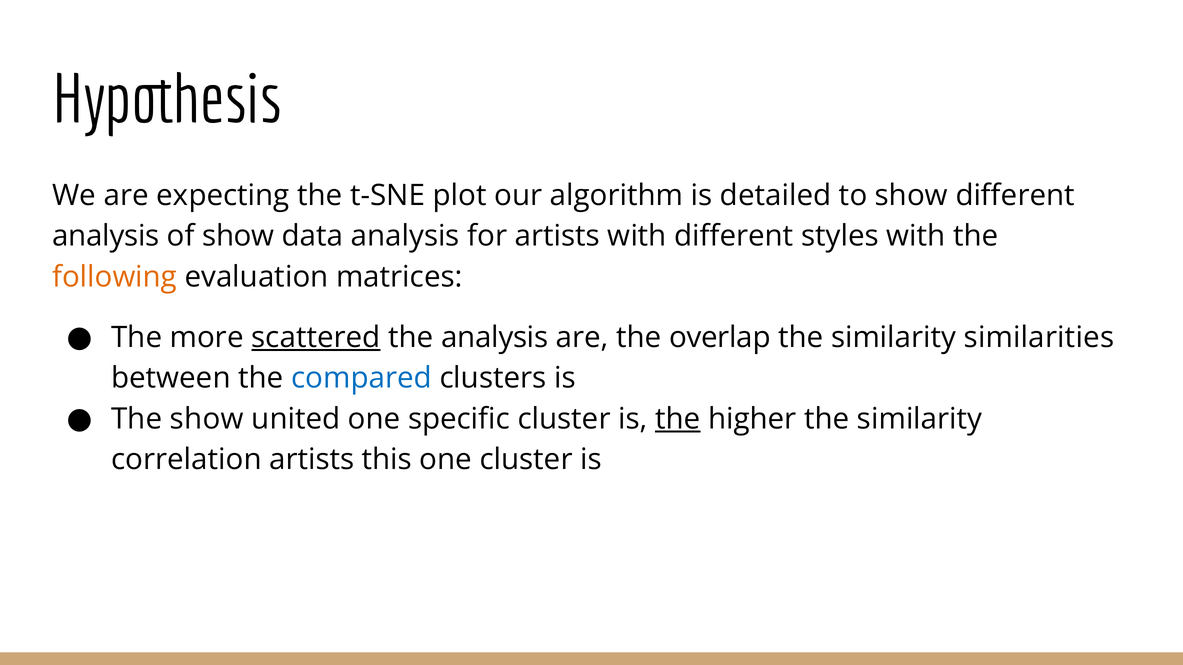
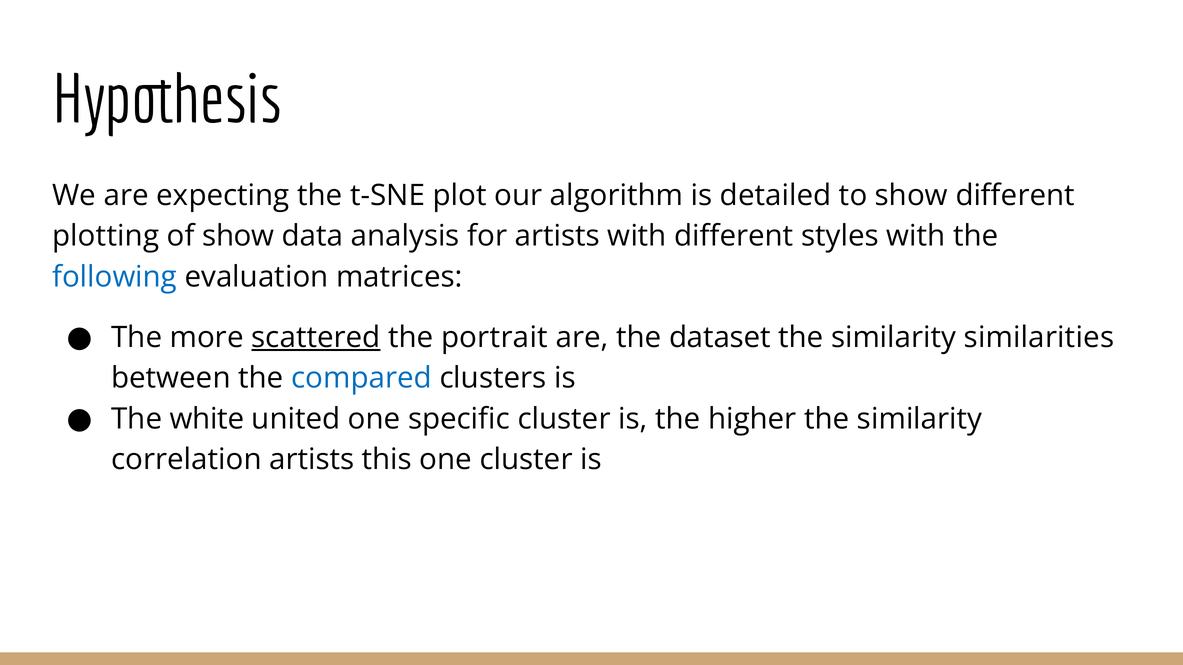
analysis at (106, 236): analysis -> plotting
following colour: orange -> blue
the analysis: analysis -> portrait
overlap: overlap -> dataset
The show: show -> white
the at (678, 419) underline: present -> none
